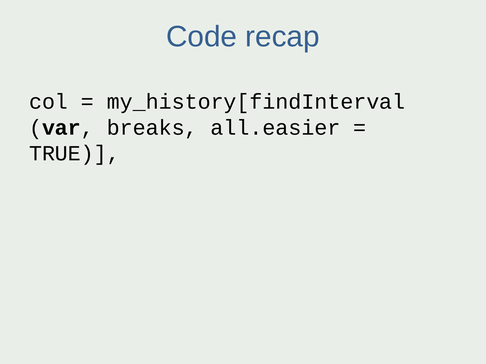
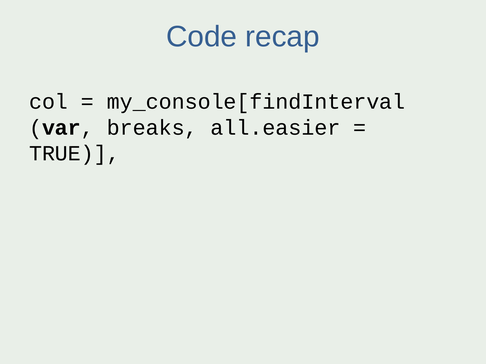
my_history[findInterval: my_history[findInterval -> my_console[findInterval
